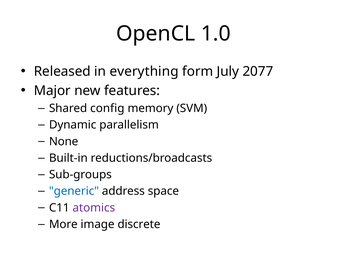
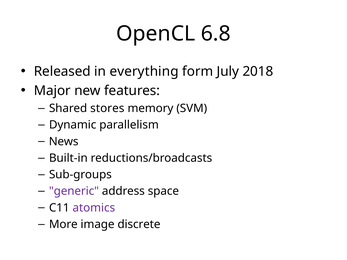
1.0: 1.0 -> 6.8
2077: 2077 -> 2018
config: config -> stores
None: None -> News
generic colour: blue -> purple
